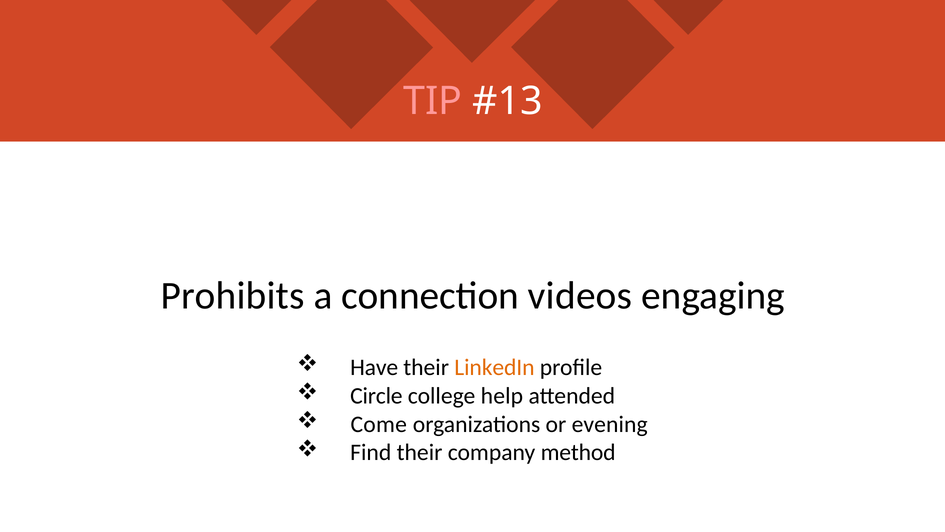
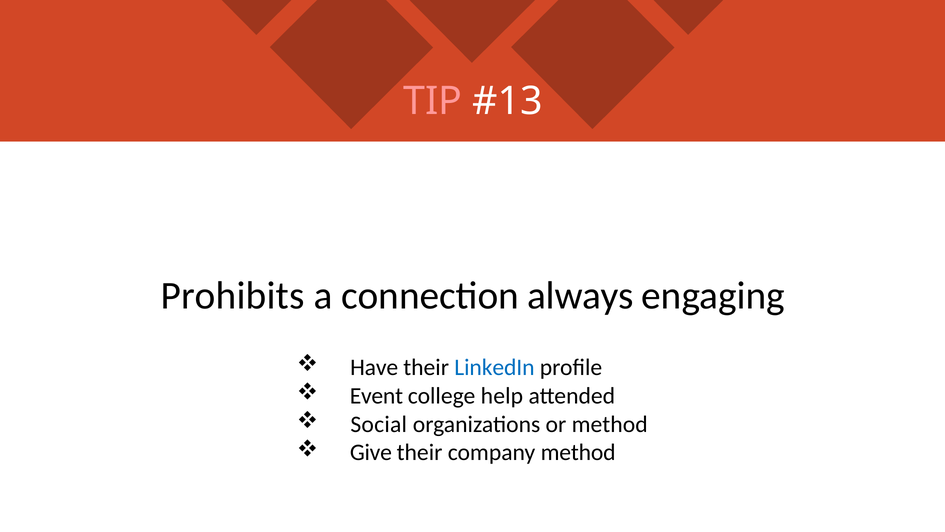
videos: videos -> always
LinkedIn colour: orange -> blue
Circle: Circle -> Event
Come: Come -> Social
or evening: evening -> method
Find: Find -> Give
